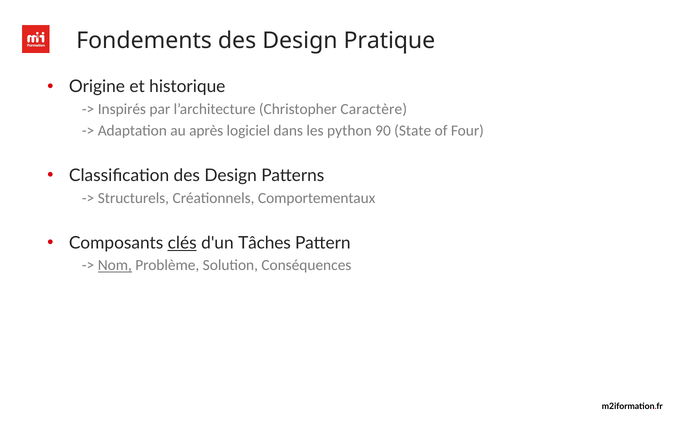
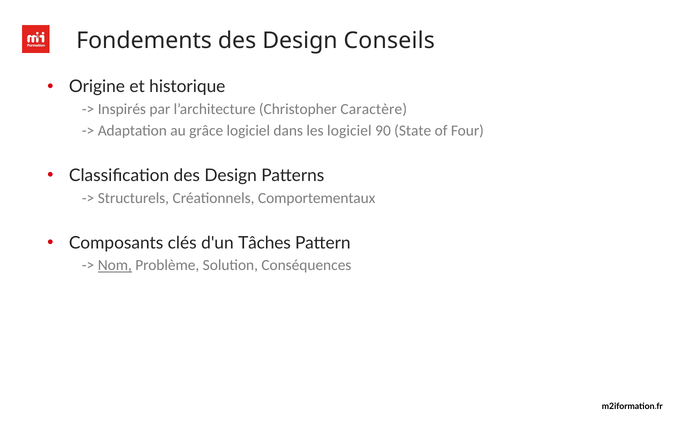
Pratique: Pratique -> Conseils
après: après -> grâce
les python: python -> logiciel
clés underline: present -> none
